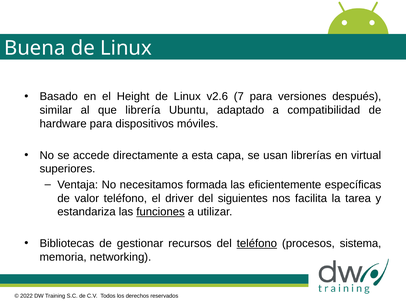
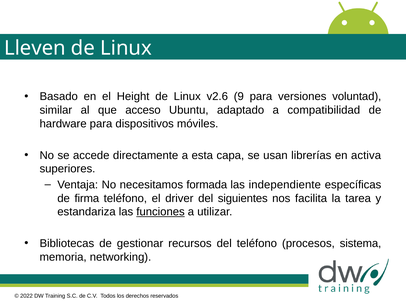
Buena: Buena -> Lleven
7: 7 -> 9
después: después -> voluntad
librería: librería -> acceso
virtual: virtual -> activa
eficientemente: eficientemente -> independiente
valor: valor -> firma
teléfono at (257, 243) underline: present -> none
